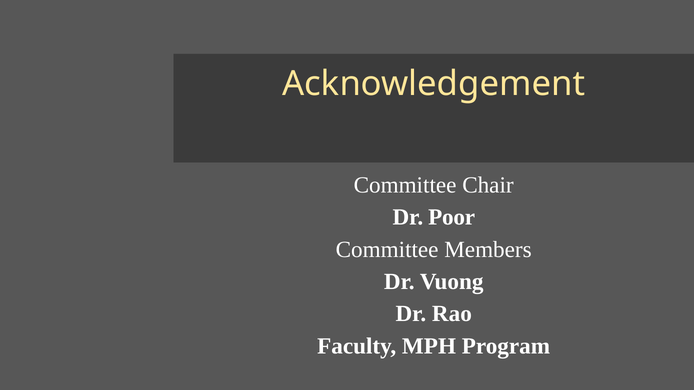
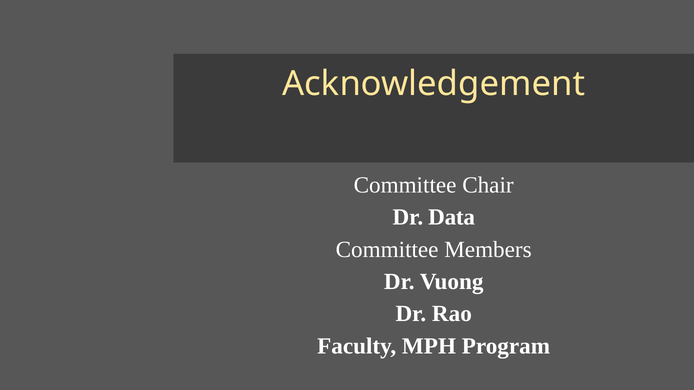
Poor: Poor -> Data
